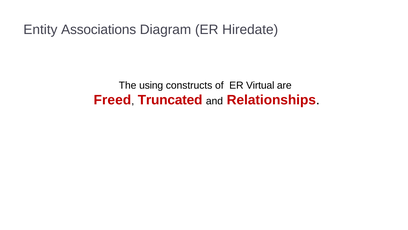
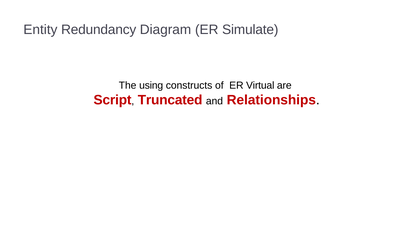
Associations: Associations -> Redundancy
Hiredate: Hiredate -> Simulate
Freed: Freed -> Script
